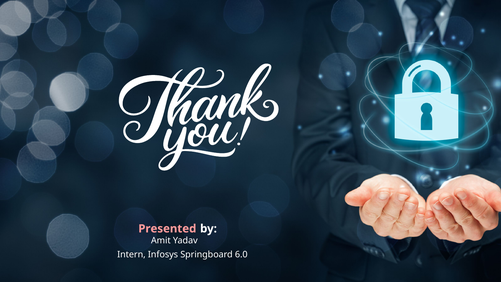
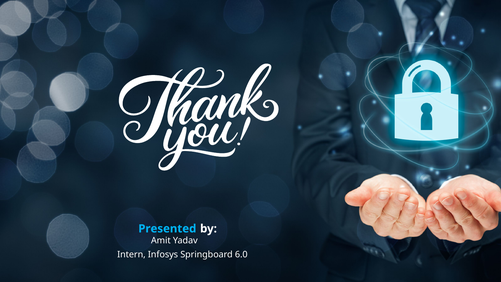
Presented colour: pink -> light blue
